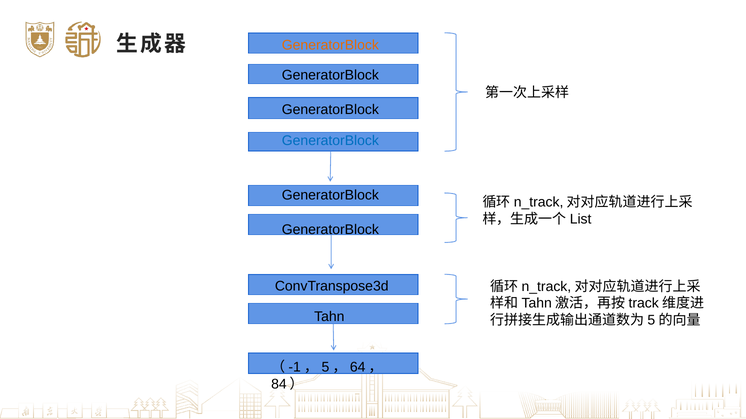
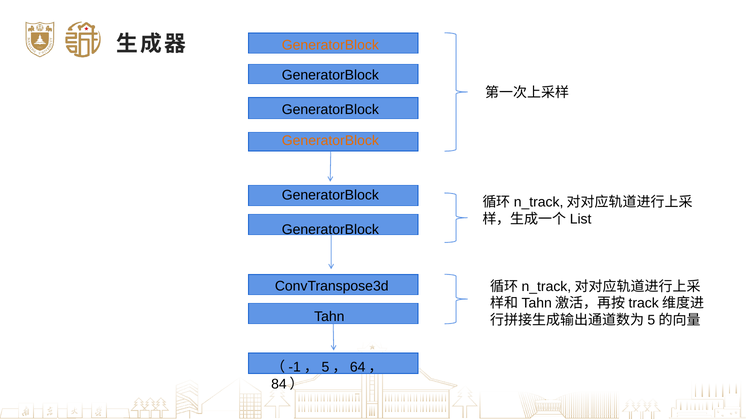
GeneratorBlock at (330, 141) colour: blue -> orange
